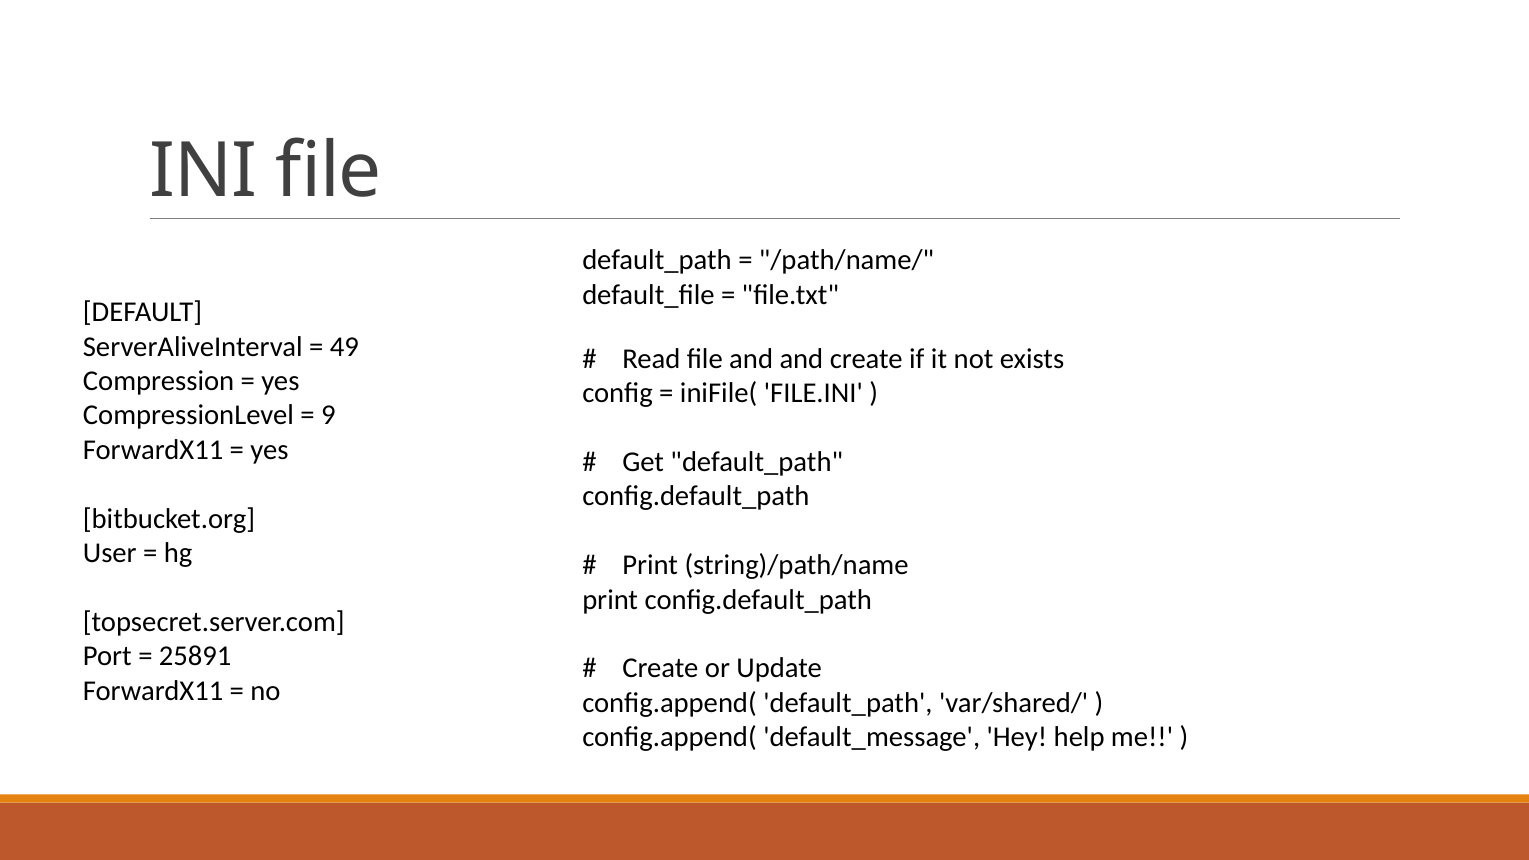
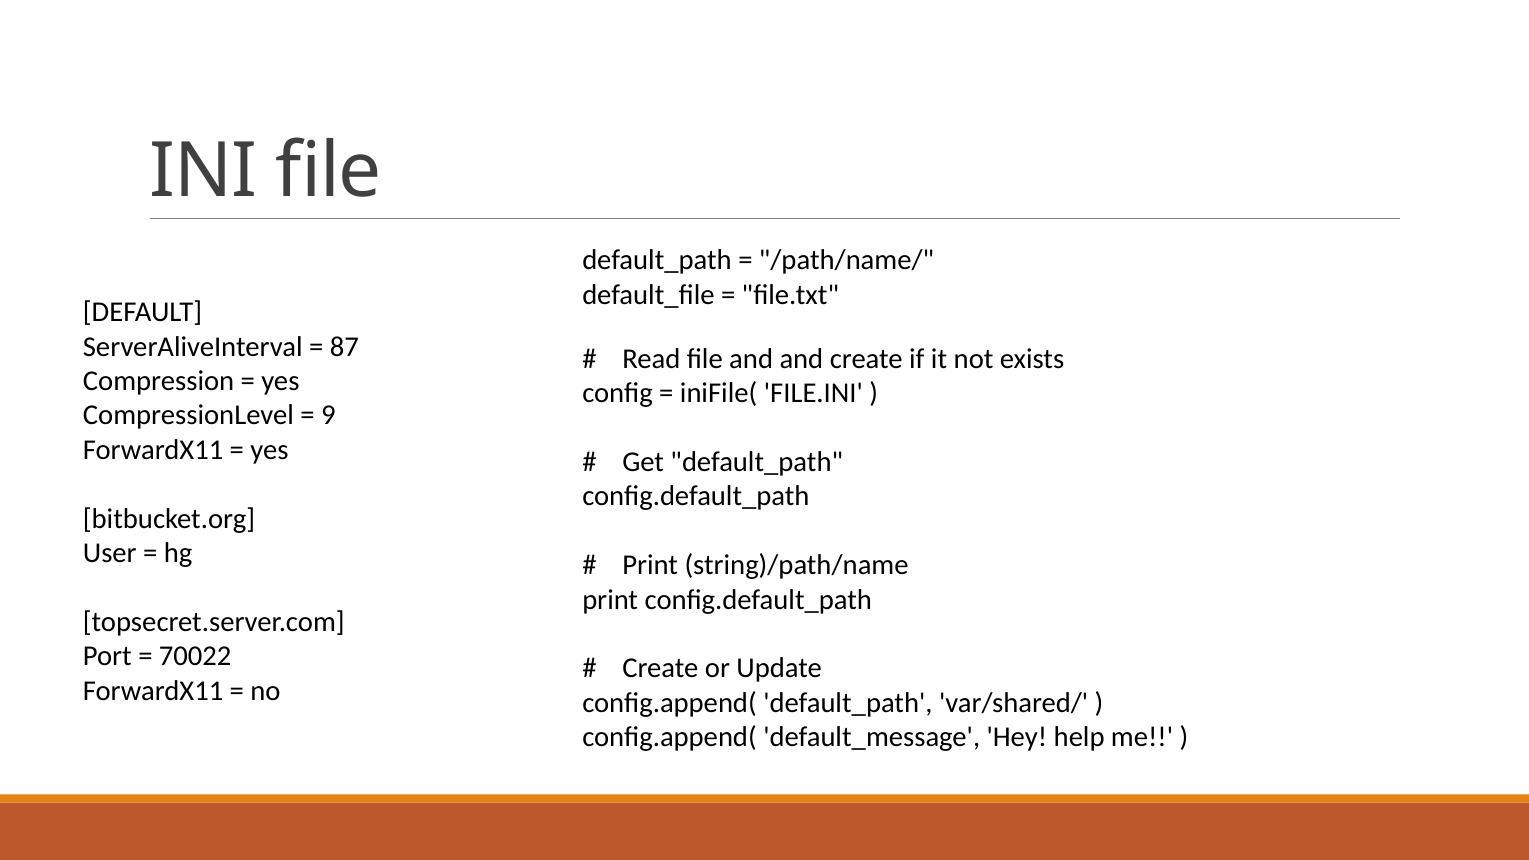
49: 49 -> 87
25891: 25891 -> 70022
